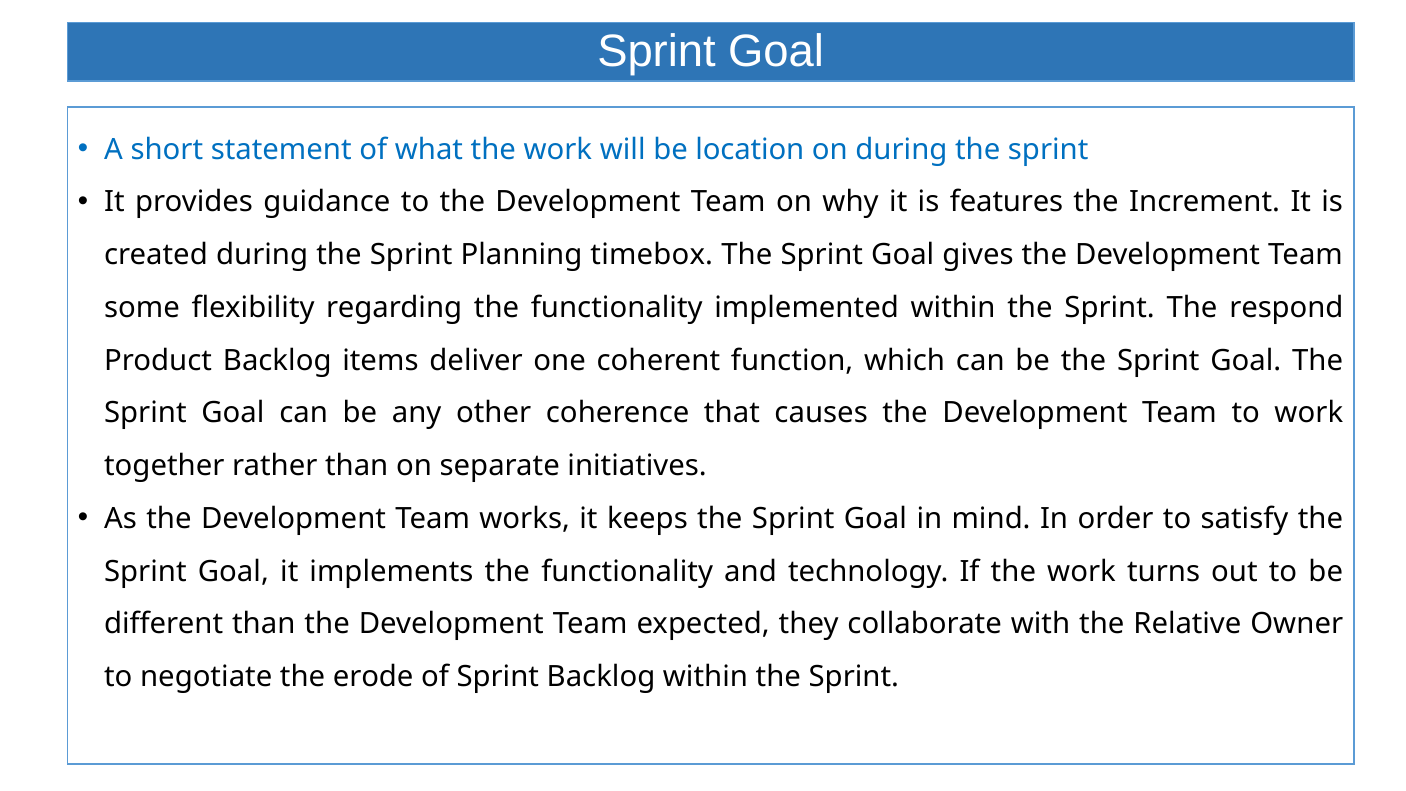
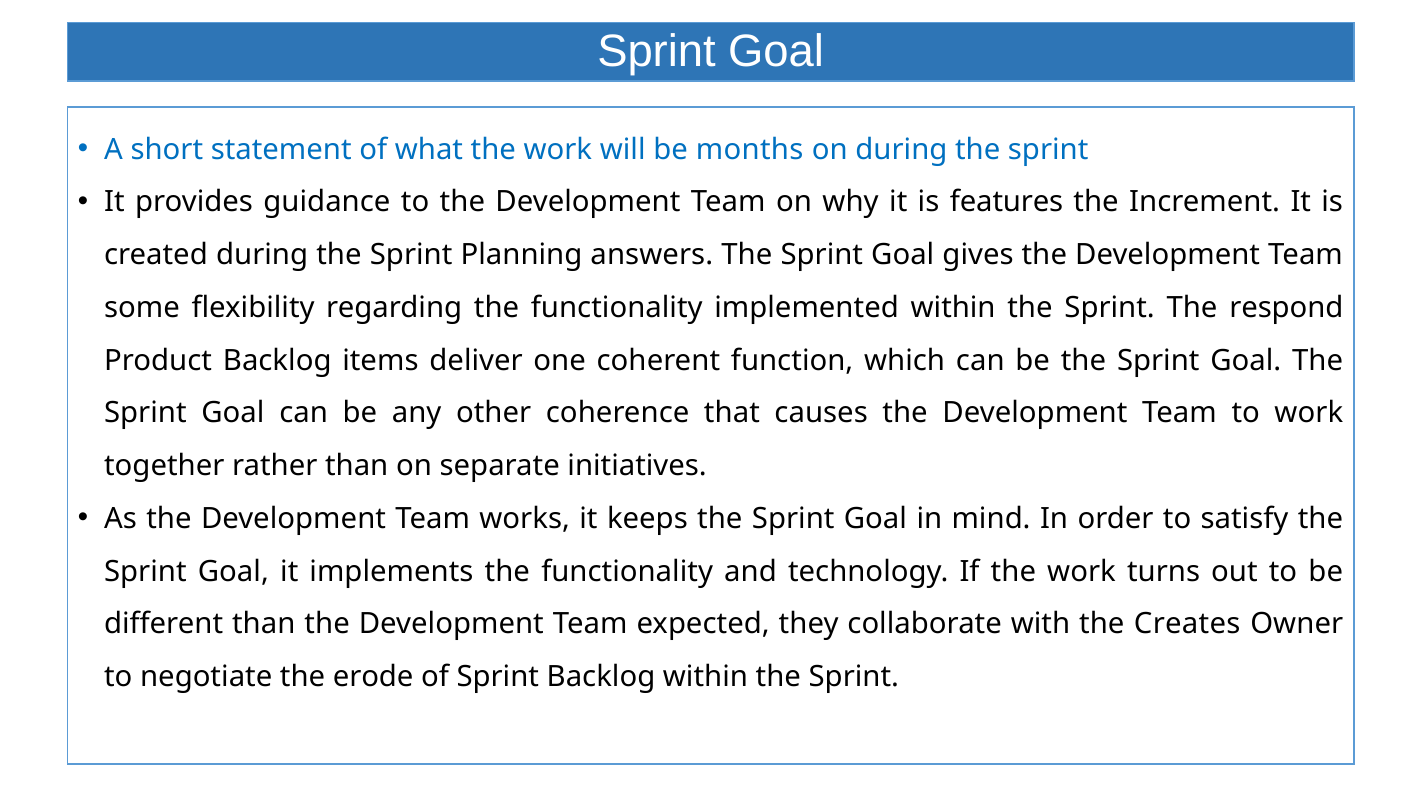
location: location -> months
timebox: timebox -> answers
Relative: Relative -> Creates
